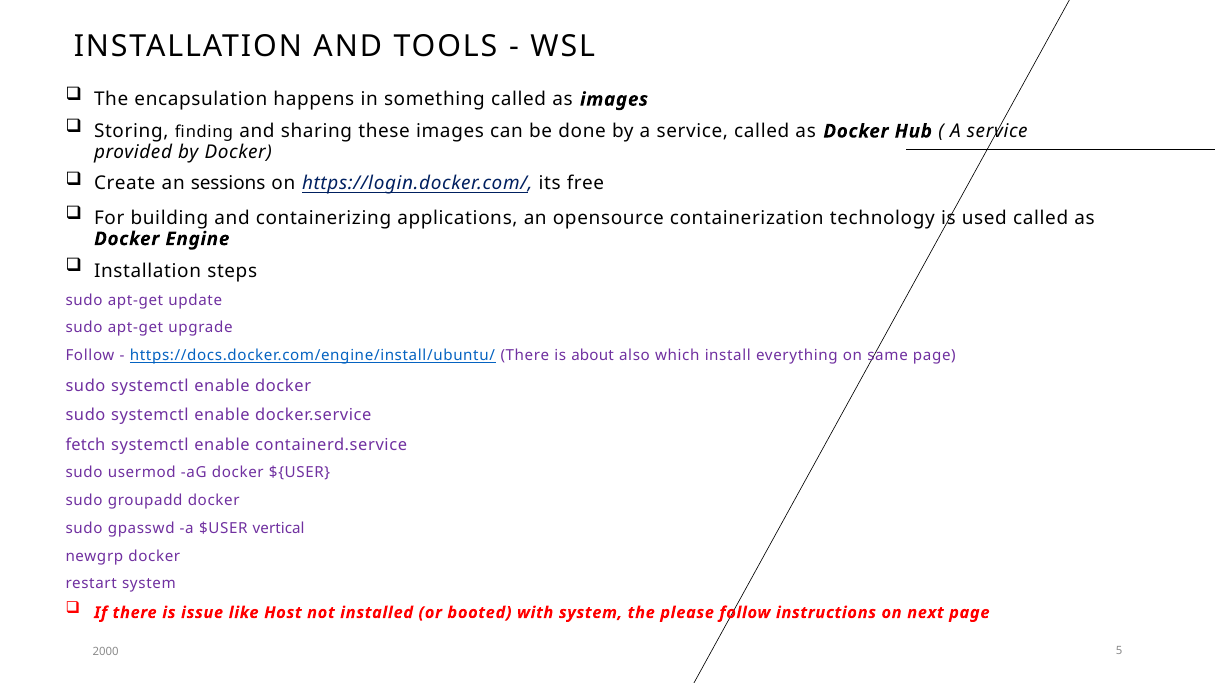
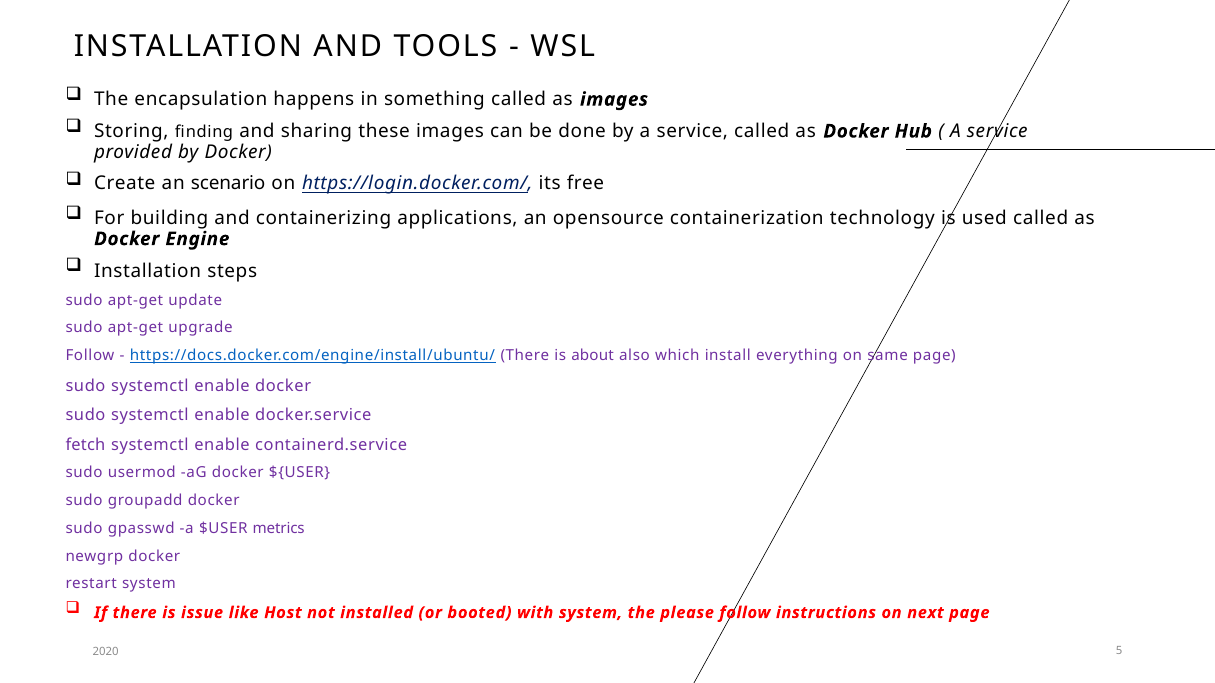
sessions: sessions -> scenario
vertical: vertical -> metrics
2000: 2000 -> 2020
